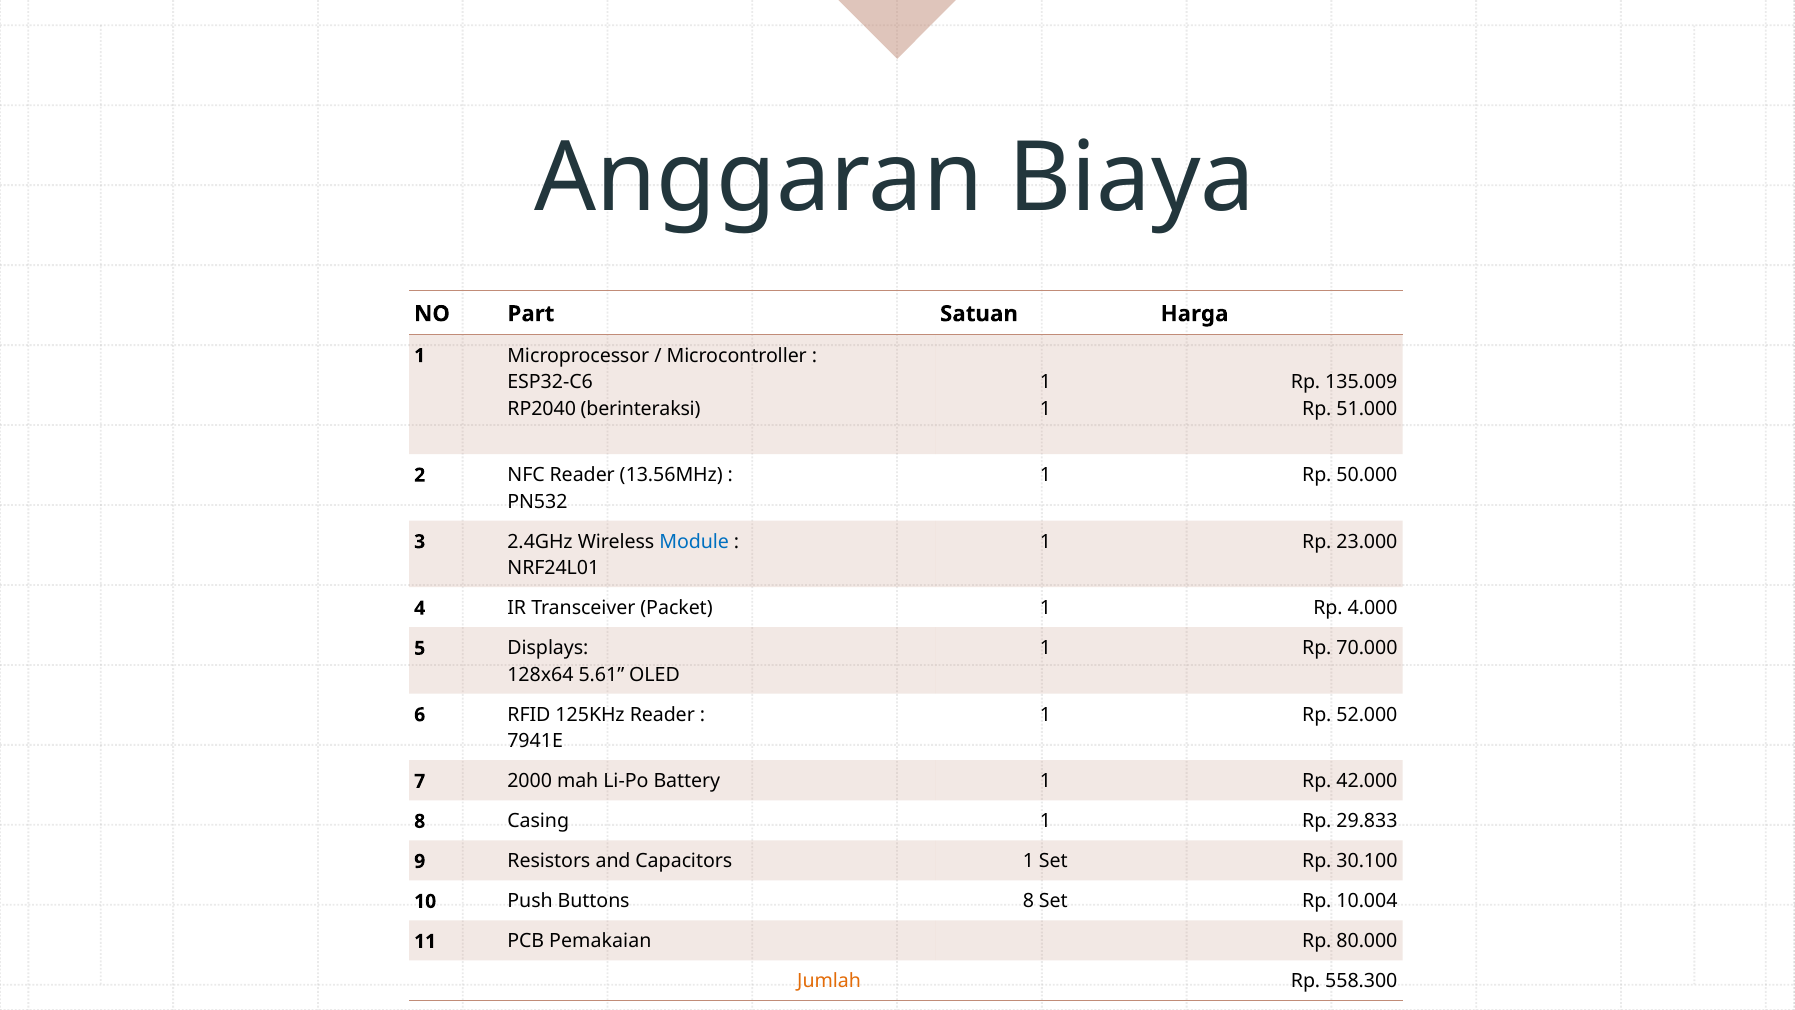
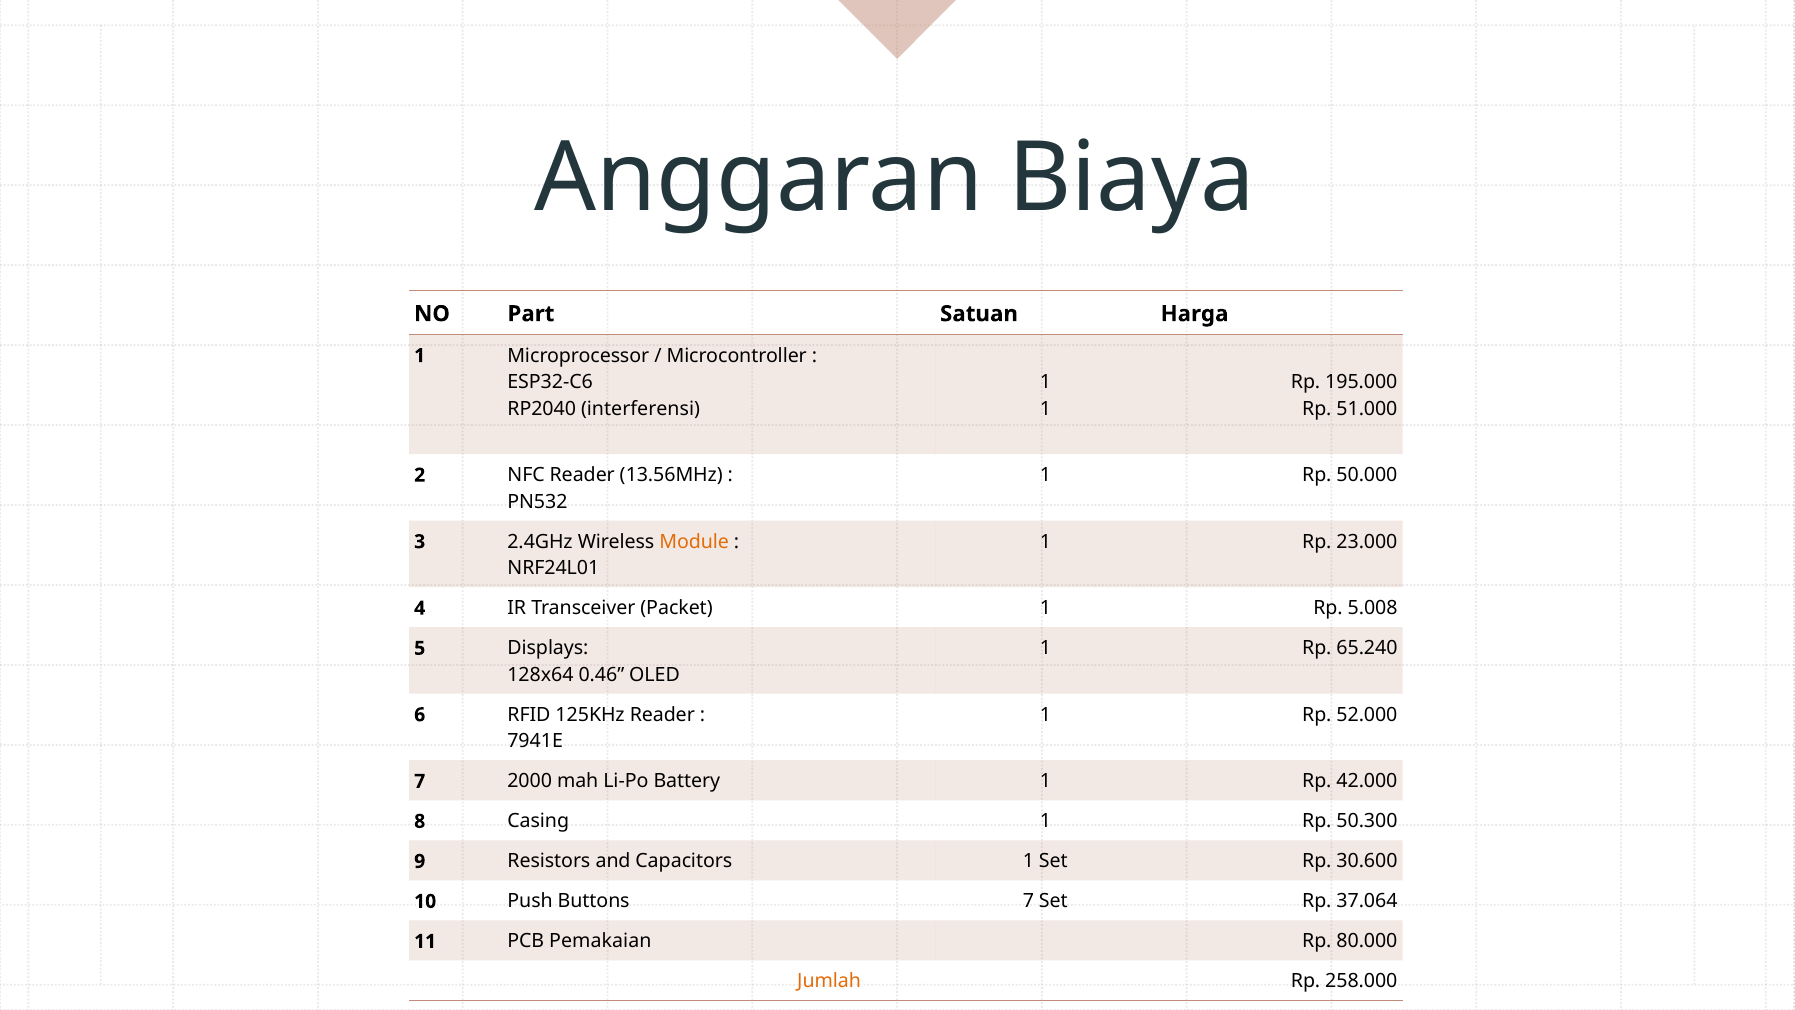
135.009: 135.009 -> 195.000
berinteraksi: berinteraksi -> interferensi
Module colour: blue -> orange
4.000: 4.000 -> 5.008
70.000: 70.000 -> 65.240
5.61: 5.61 -> 0.46
29.833: 29.833 -> 50.300
30.100: 30.100 -> 30.600
Buttons 8: 8 -> 7
10.004: 10.004 -> 37.064
558.300: 558.300 -> 258.000
